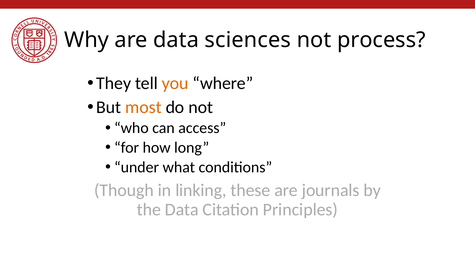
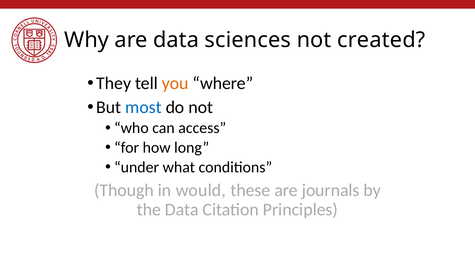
process: process -> created
most colour: orange -> blue
linking: linking -> would
